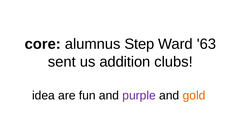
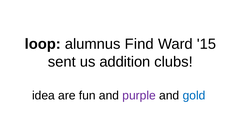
core: core -> loop
Step: Step -> Find
63: 63 -> 15
gold colour: orange -> blue
